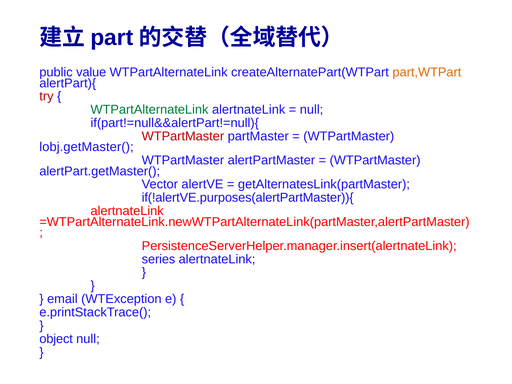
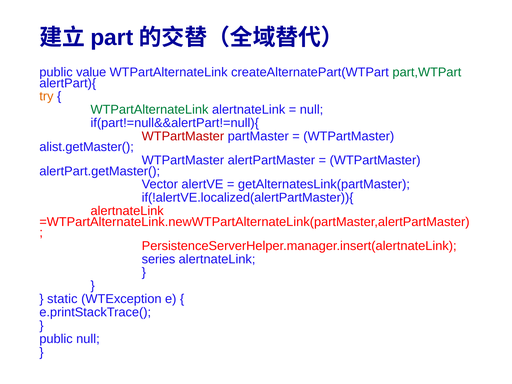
part,WTPart colour: orange -> green
try colour: red -> orange
lobj.getMaster(: lobj.getMaster( -> alist.getMaster(
if(!alertVE.purposes(alertPartMaster)){: if(!alertVE.purposes(alertPartMaster)){ -> if(!alertVE.localized(alertPartMaster)){
email: email -> static
object at (56, 339): object -> public
